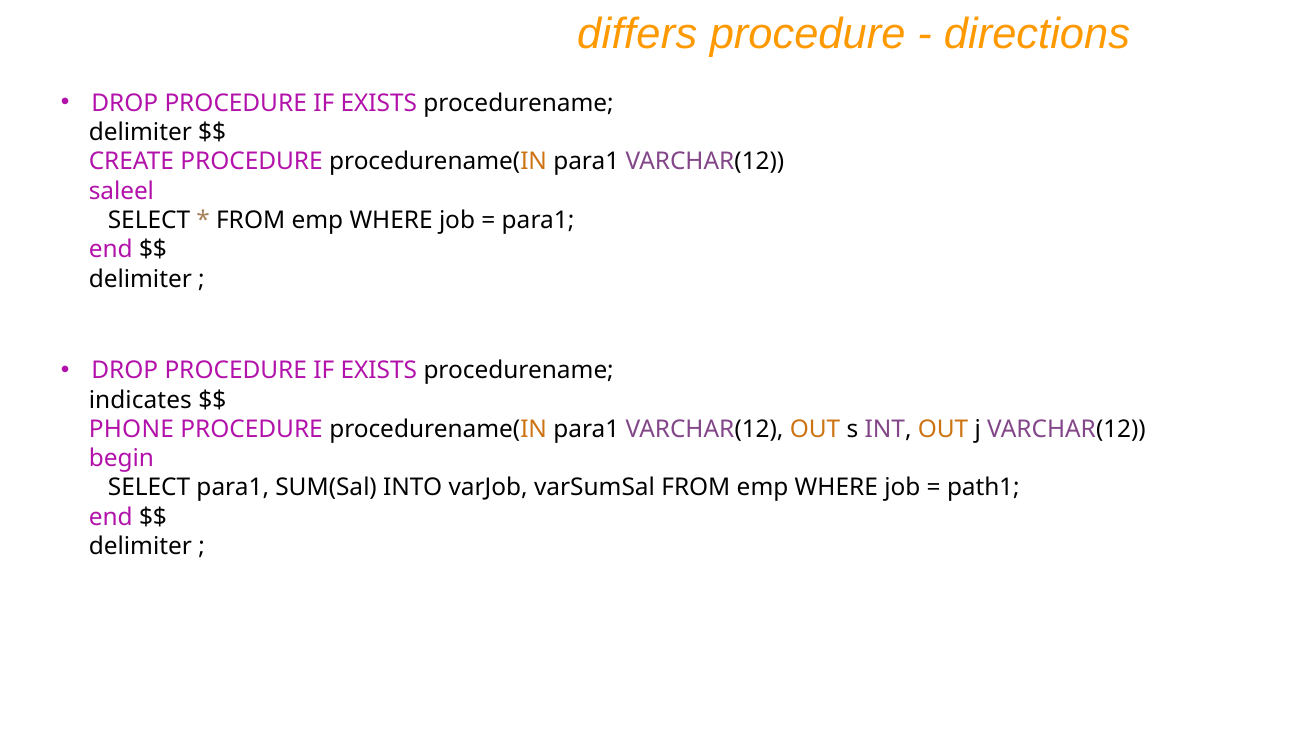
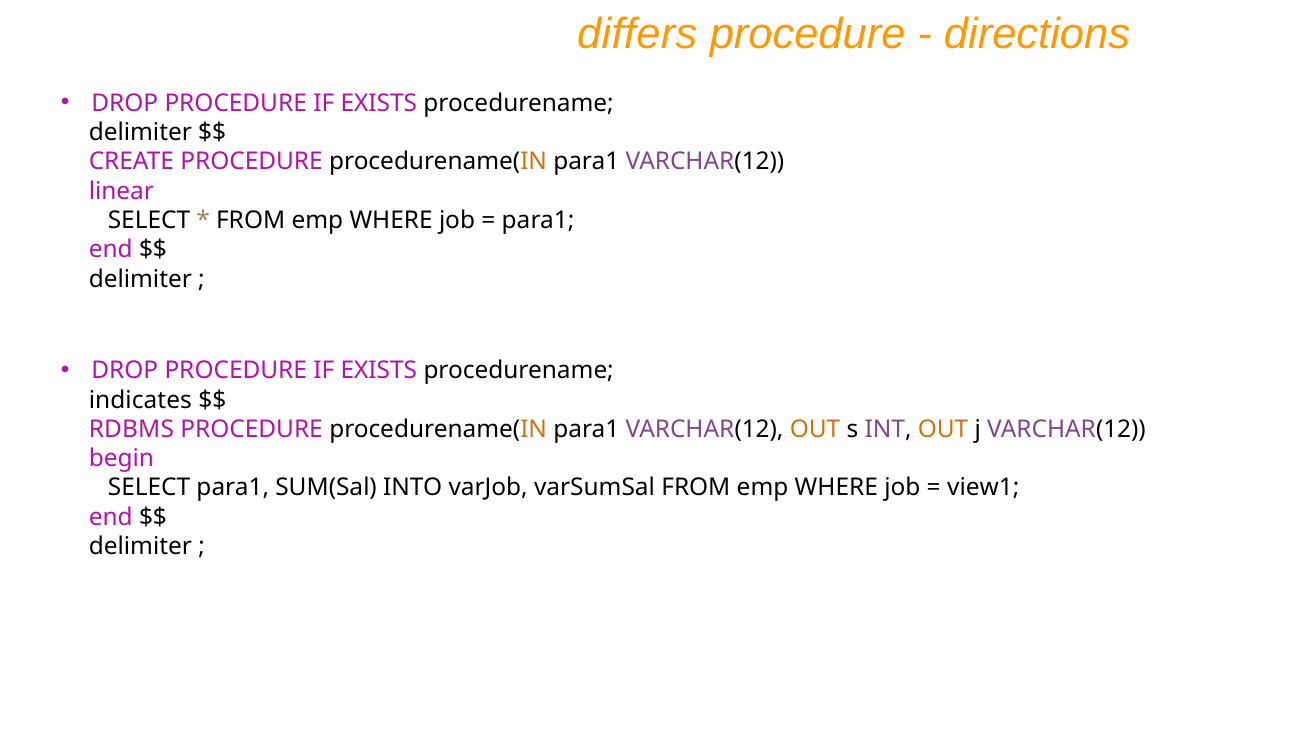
saleel: saleel -> linear
PHONE: PHONE -> RDBMS
path1: path1 -> view1
